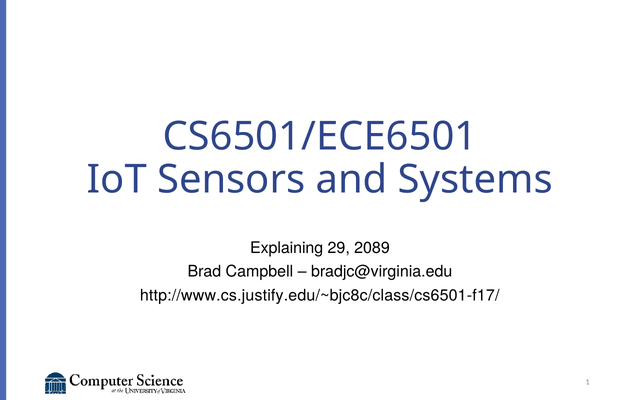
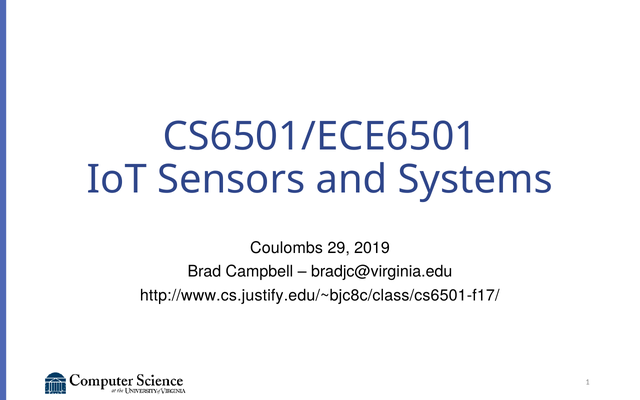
Explaining: Explaining -> Coulombs
2089: 2089 -> 2019
